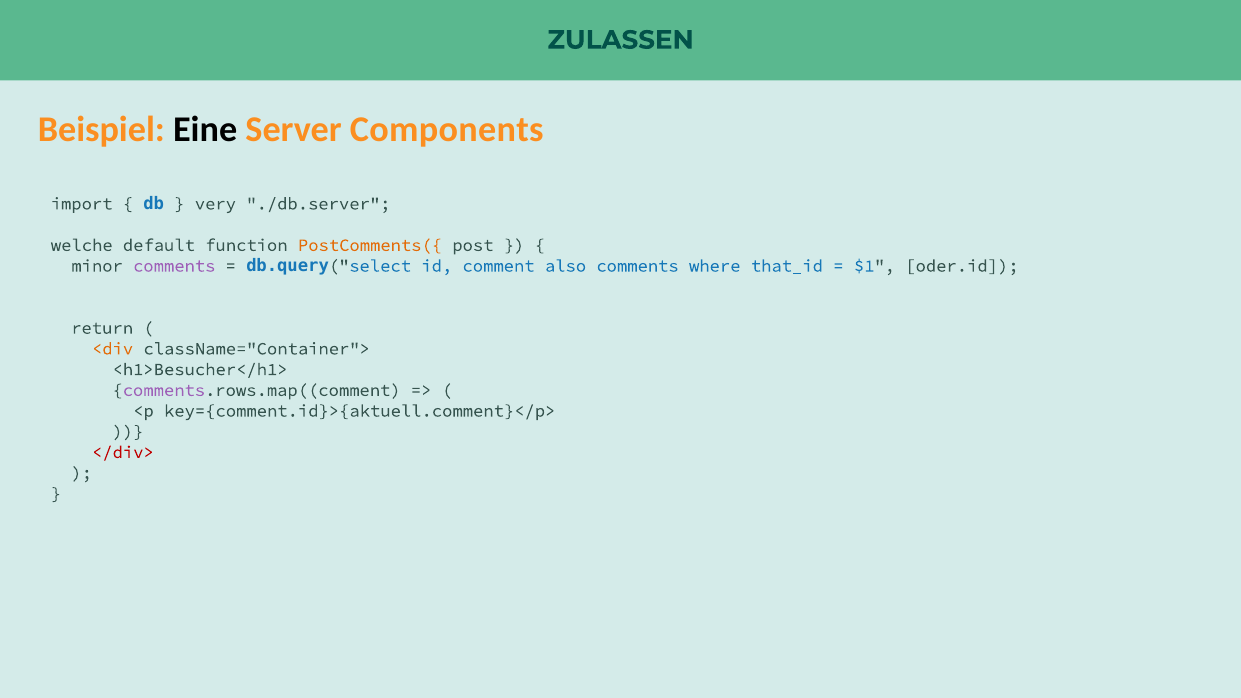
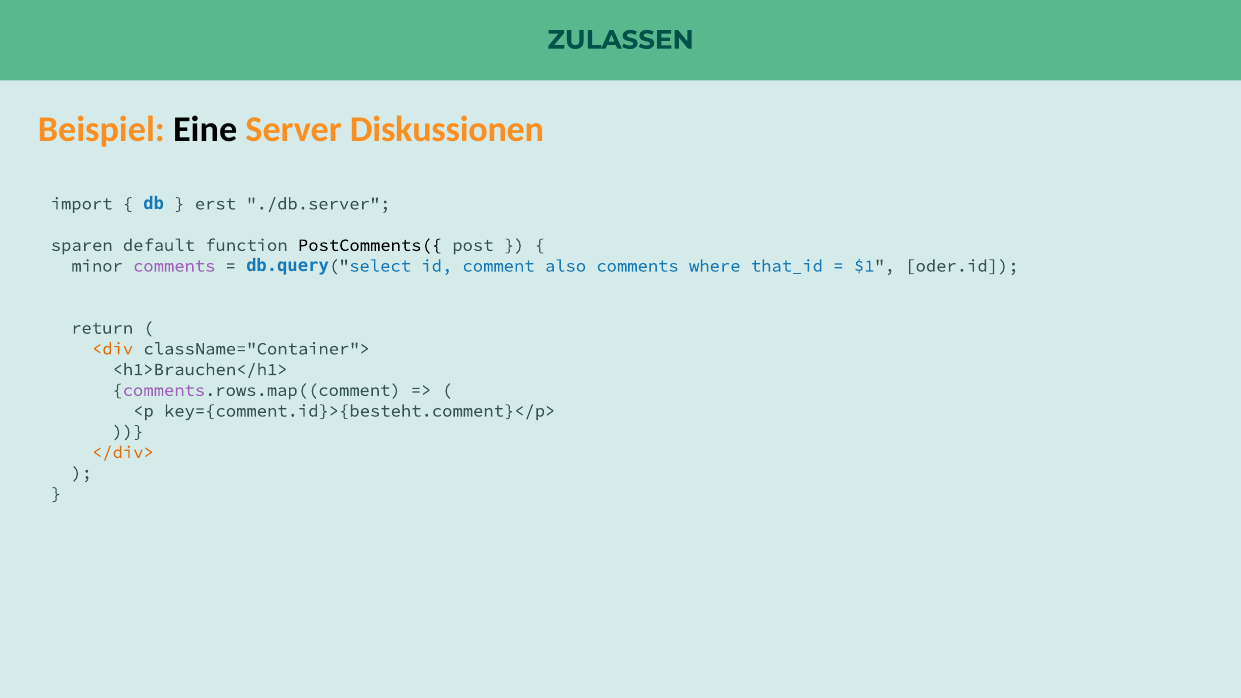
Components: Components -> Diskussionen
very: very -> erst
welche: welche -> sparen
PostComments({ colour: orange -> black
<h1>Besucher</h1>: <h1>Besucher</h1> -> <h1>Brauchen</h1>
key={comment.id}>{aktuell.comment}</p>: key={comment.id}>{aktuell.comment}</p> -> key={comment.id}>{besteht.comment}</p>
</div> colour: red -> orange
